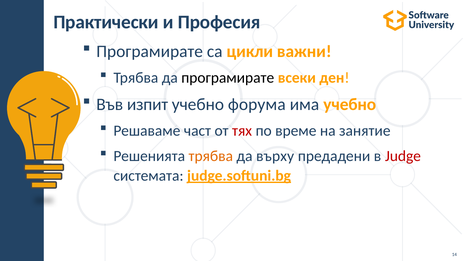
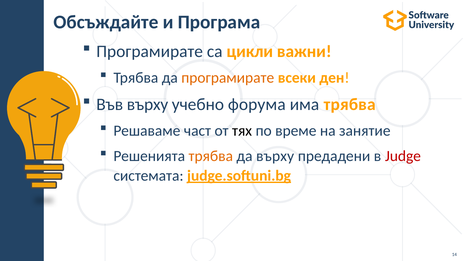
Практически: Практически -> Обсъждайте
Професия: Професия -> Програма
програмирате at (228, 78) colour: black -> orange
Във изпит: изпит -> върху
има учебно: учебно -> трябва
тях colour: red -> black
